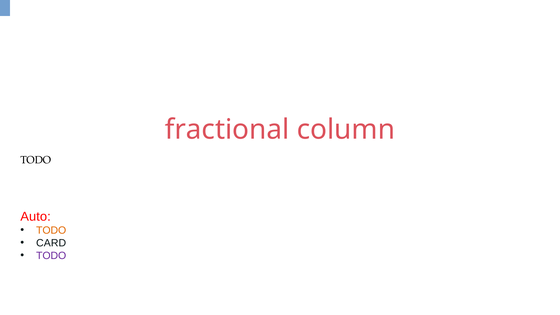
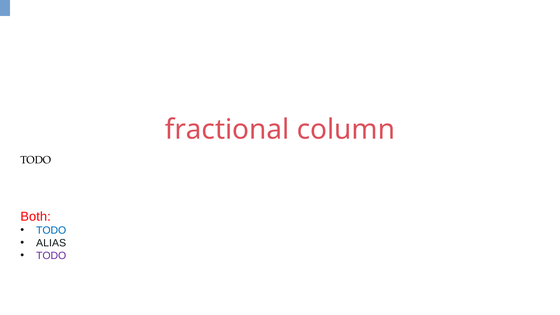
Auto: Auto -> Both
TODO at (51, 230) colour: orange -> blue
CARD: CARD -> ALIAS
